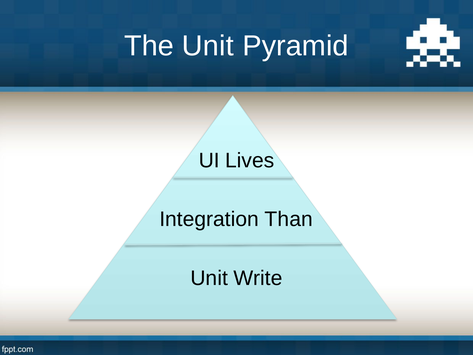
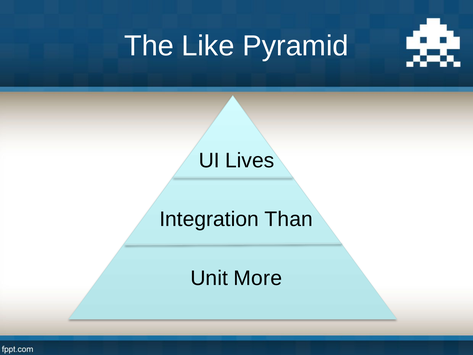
The Unit: Unit -> Like
Write: Write -> More
